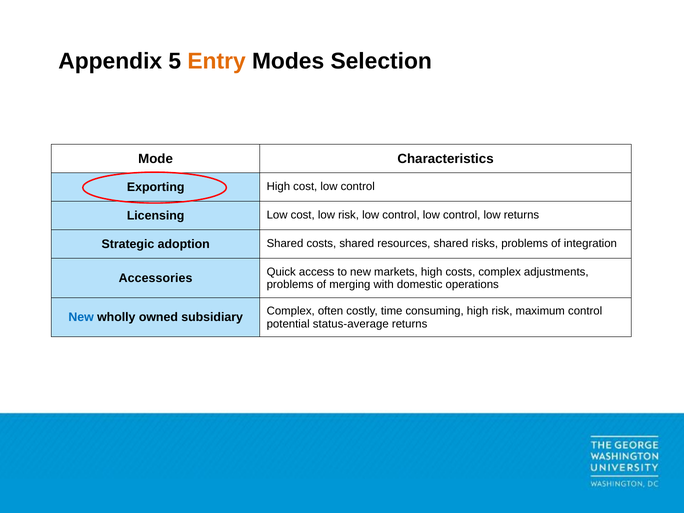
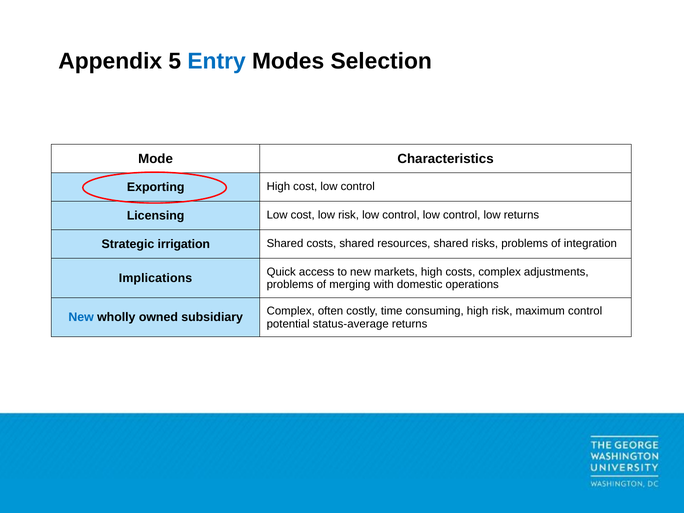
Entry colour: orange -> blue
adoption: adoption -> irrigation
Accessories: Accessories -> Implications
